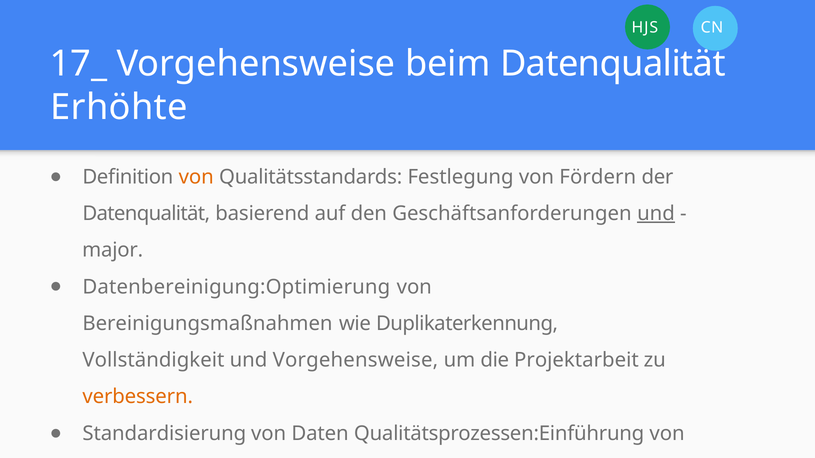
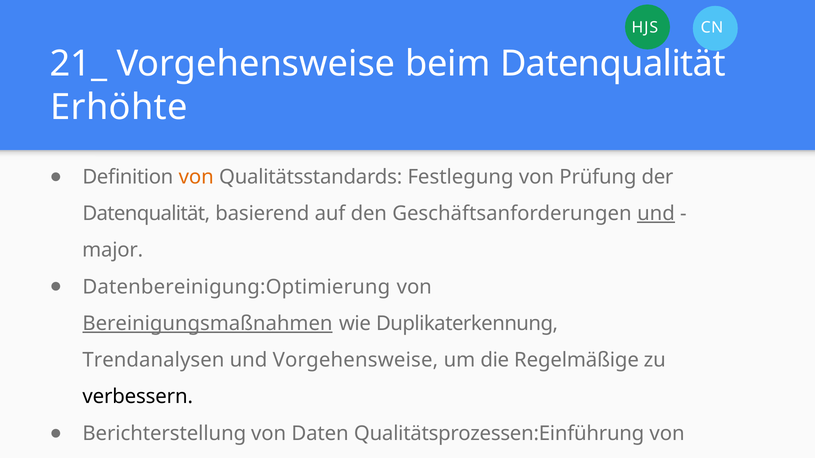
17_: 17_ -> 21_
Fördern: Fördern -> Prüfung
Bereinigungsmaßnahmen underline: none -> present
Vollständigkeit: Vollständigkeit -> Trendanalysen
Projektarbeit: Projektarbeit -> Regelmäßige
verbessern colour: orange -> black
Standardisierung: Standardisierung -> Berichterstellung
